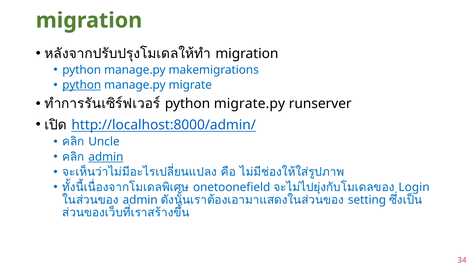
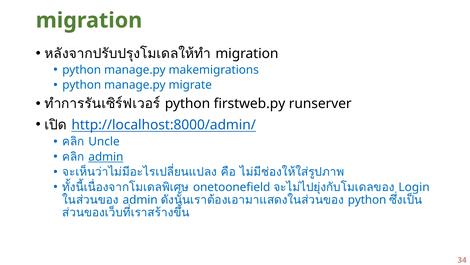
python at (82, 85) underline: present -> none
migrate.py: migrate.py -> firstweb.py
setting at (367, 199): setting -> python
